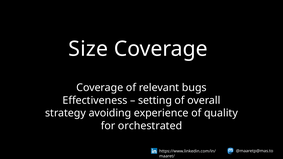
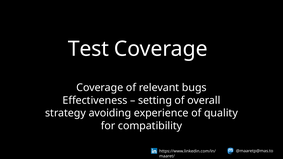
Size: Size -> Test
orchestrated: orchestrated -> compatibility
